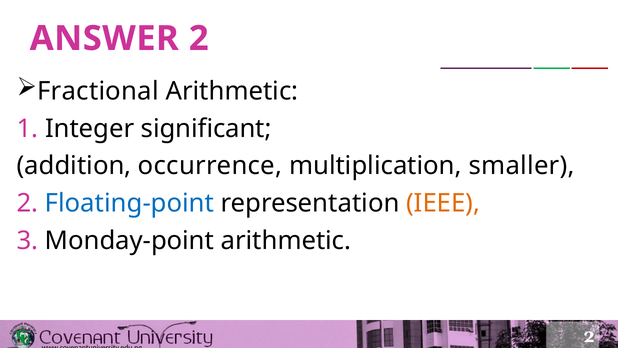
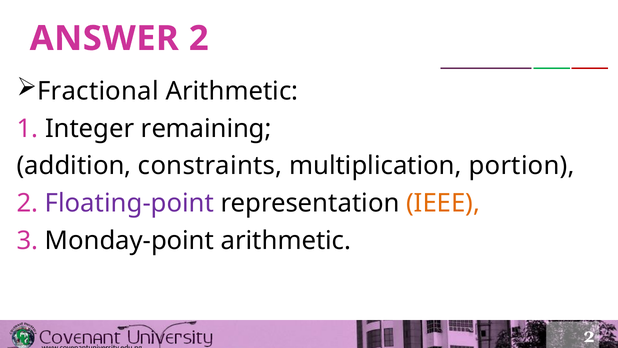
significant: significant -> remaining
occurrence: occurrence -> constraints
smaller: smaller -> portion
Floating-point colour: blue -> purple
